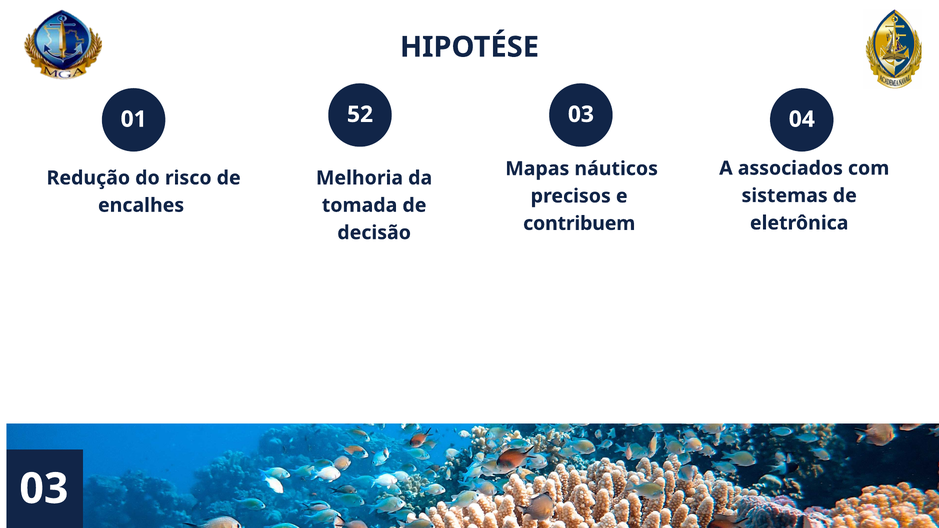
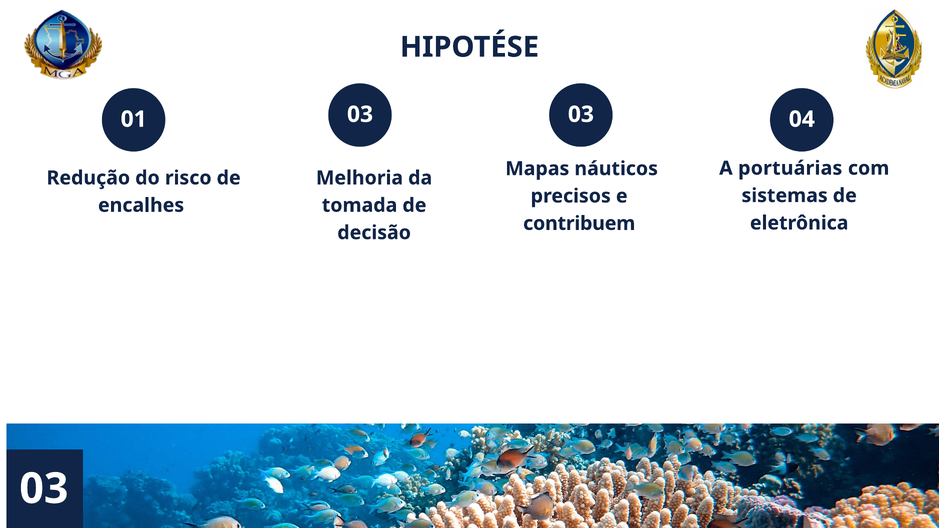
01 52: 52 -> 03
associados: associados -> portuárias
